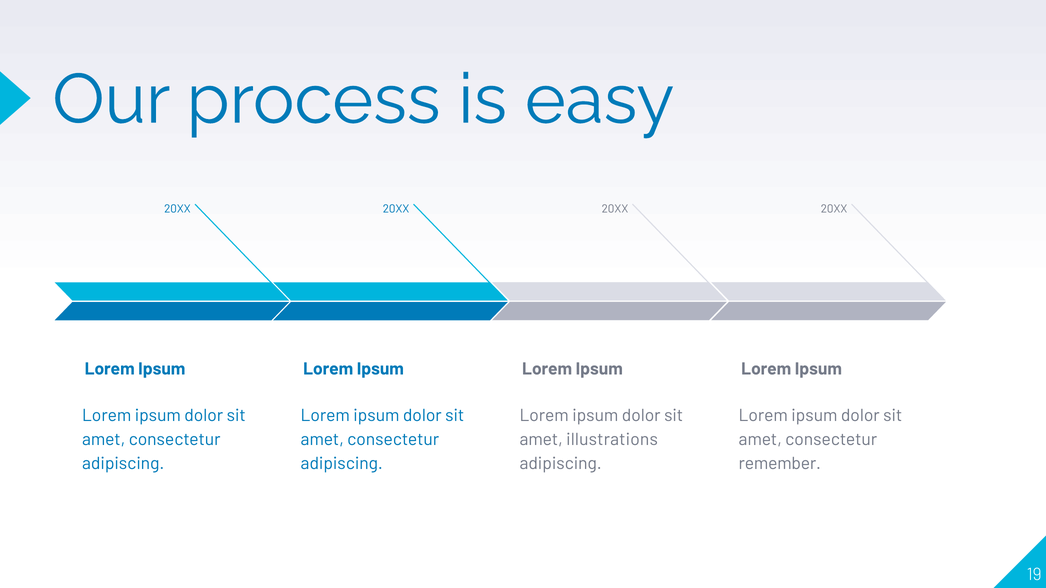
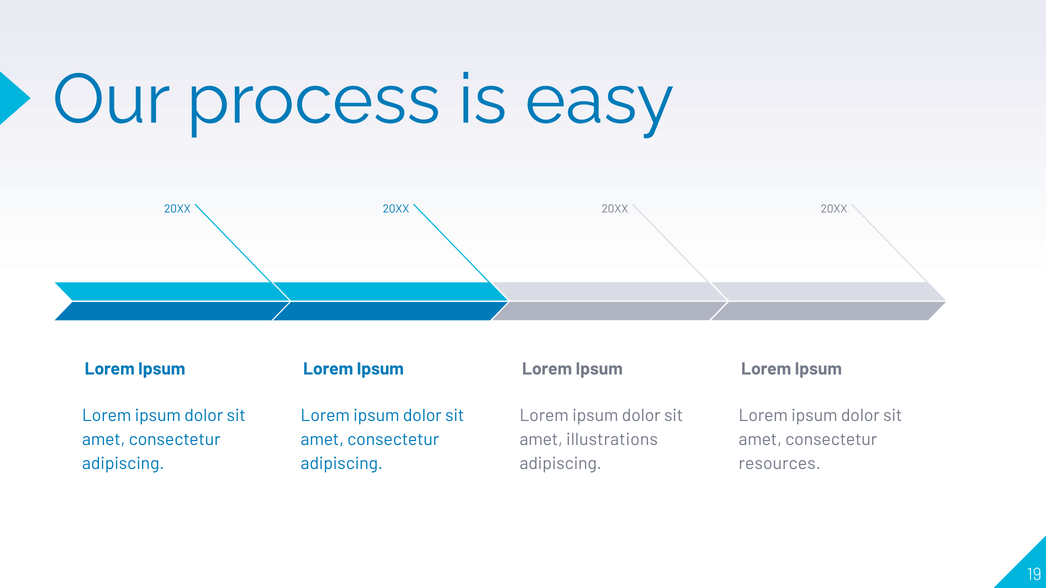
remember: remember -> resources
